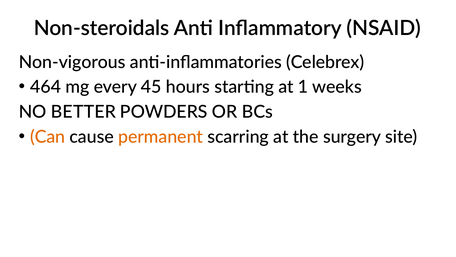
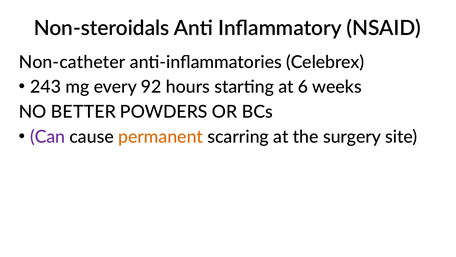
Non-vigorous: Non-vigorous -> Non-catheter
464: 464 -> 243
45: 45 -> 92
1: 1 -> 6
Can colour: orange -> purple
